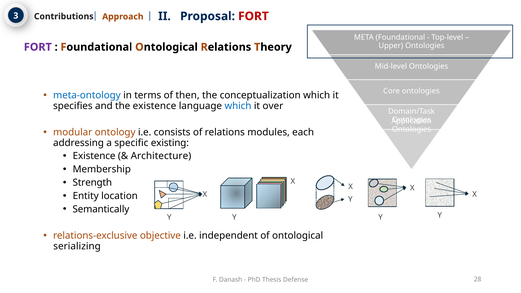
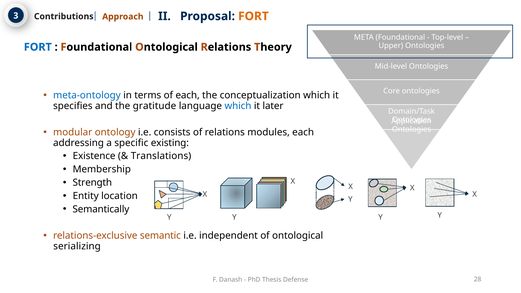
FORT at (253, 16) colour: red -> orange
FORT at (38, 47) colour: purple -> blue
of then: then -> each
the existence: existence -> gratitude
over: over -> later
Architecture: Architecture -> Translations
objective: objective -> semantic
